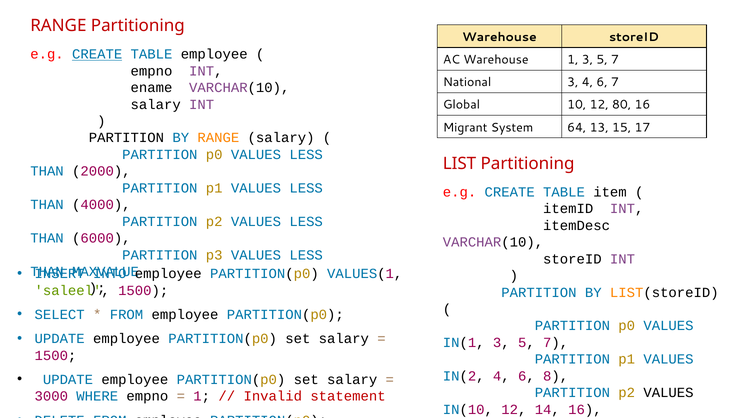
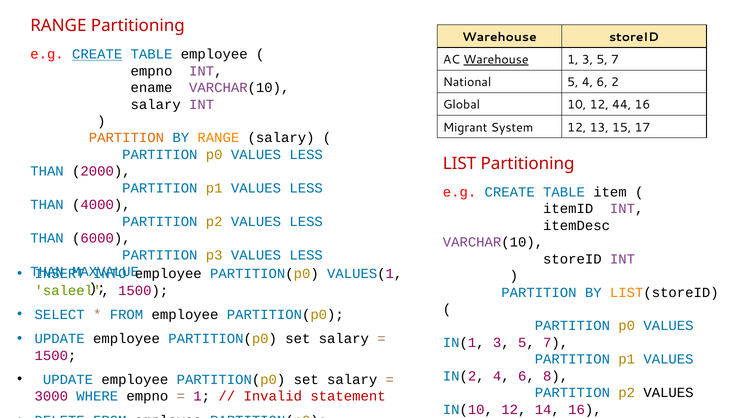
Warehouse at (496, 60) underline: none -> present
National 3: 3 -> 5
6 7: 7 -> 2
80: 80 -> 44
System 64: 64 -> 12
PARTITION at (126, 138) colour: black -> orange
